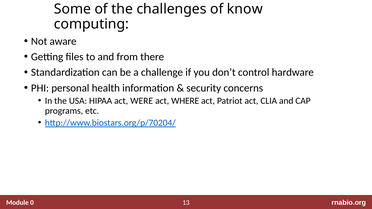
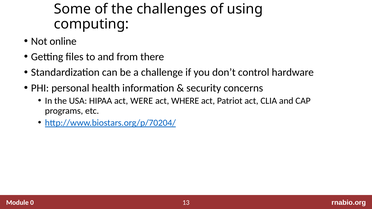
know: know -> using
aware: aware -> online
